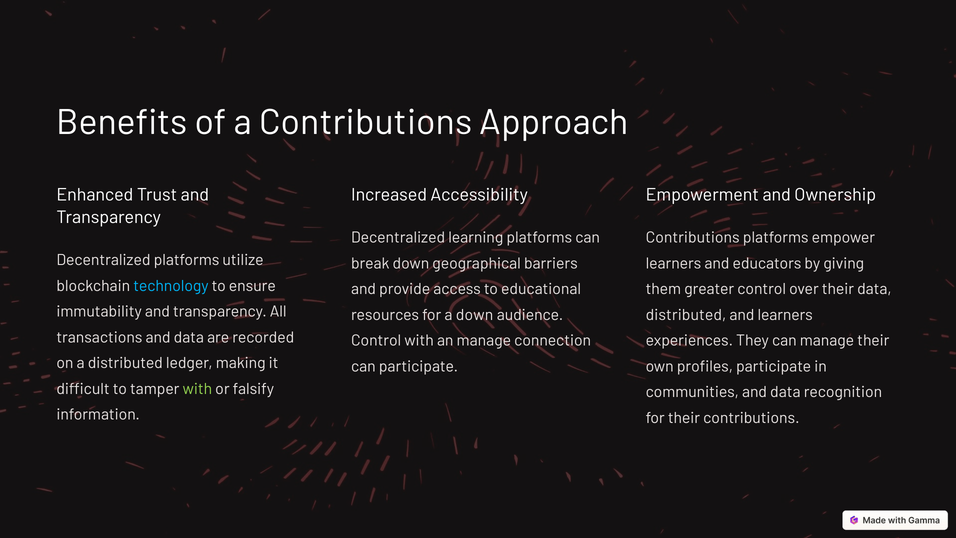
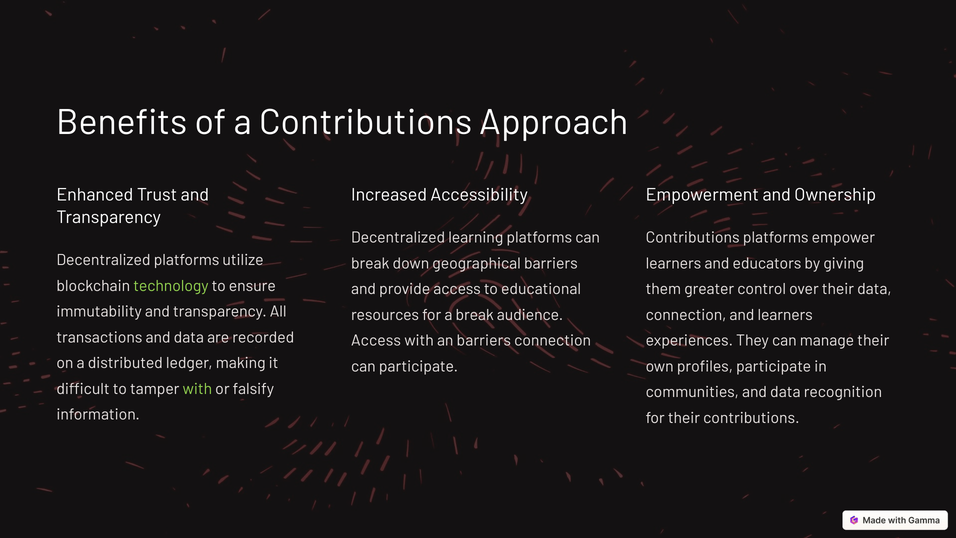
technology colour: light blue -> light green
a down: down -> break
distributed at (686, 315): distributed -> connection
Control at (376, 341): Control -> Access
an manage: manage -> barriers
